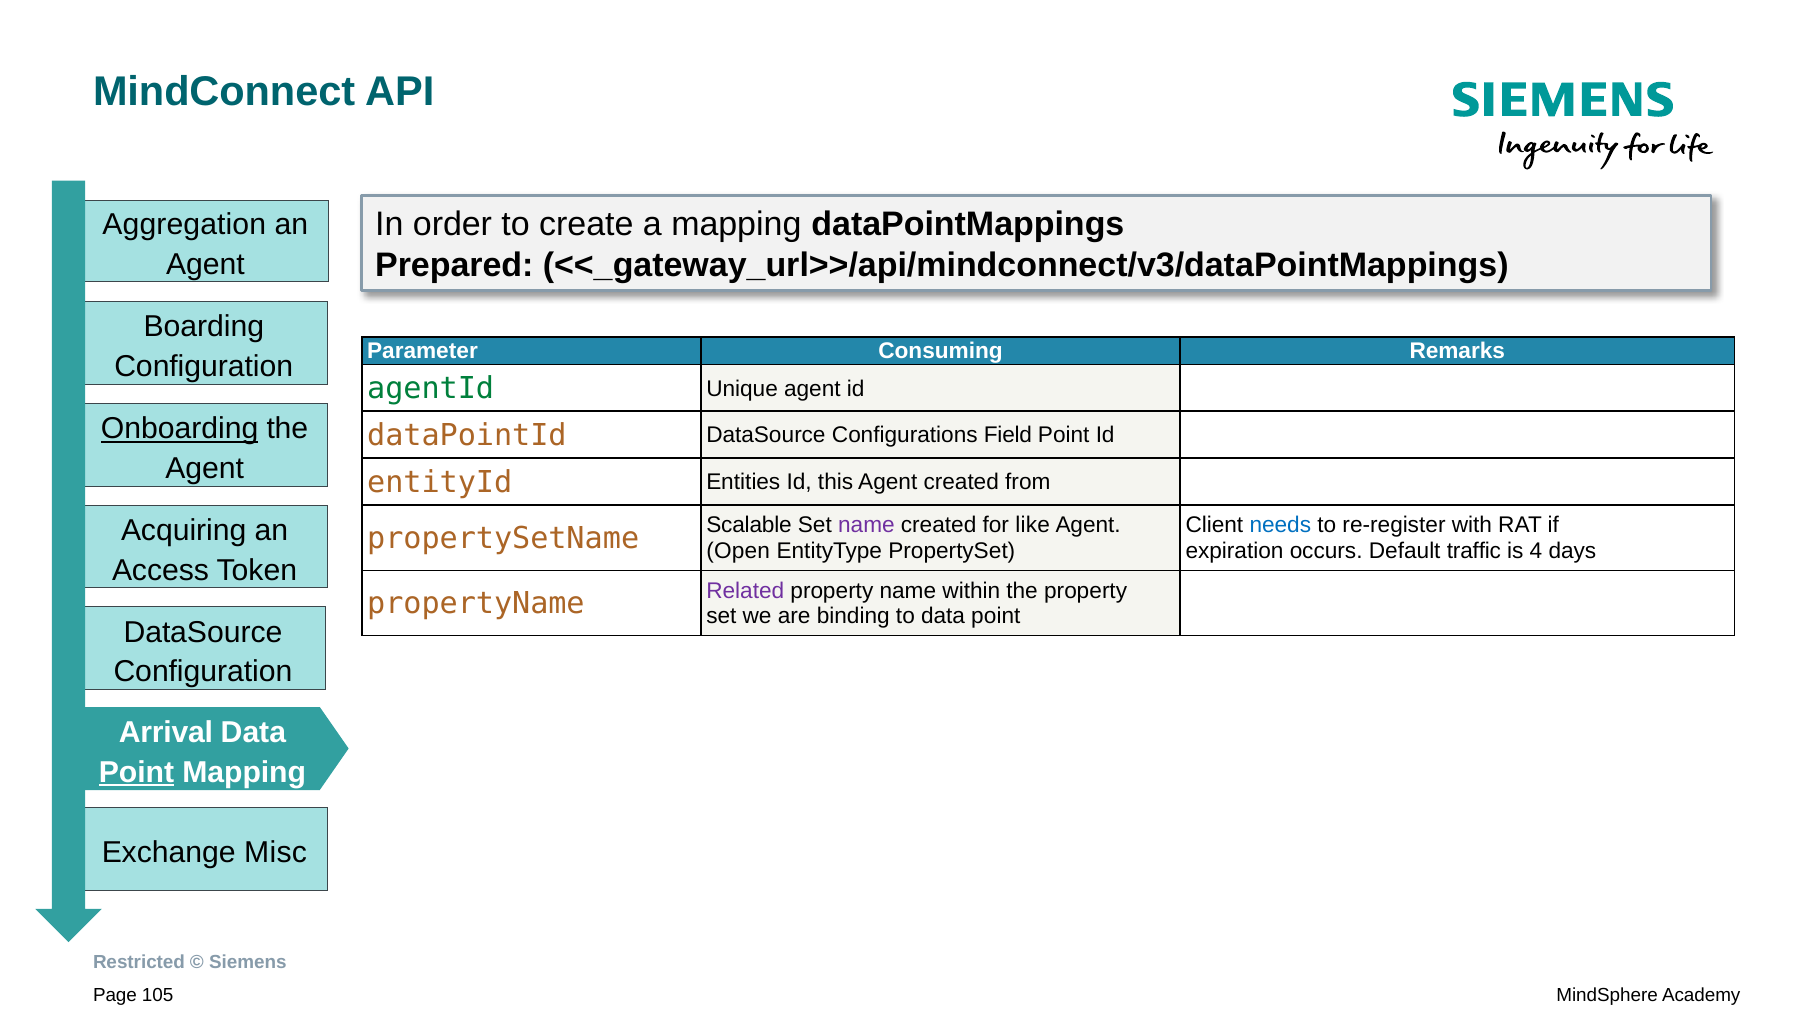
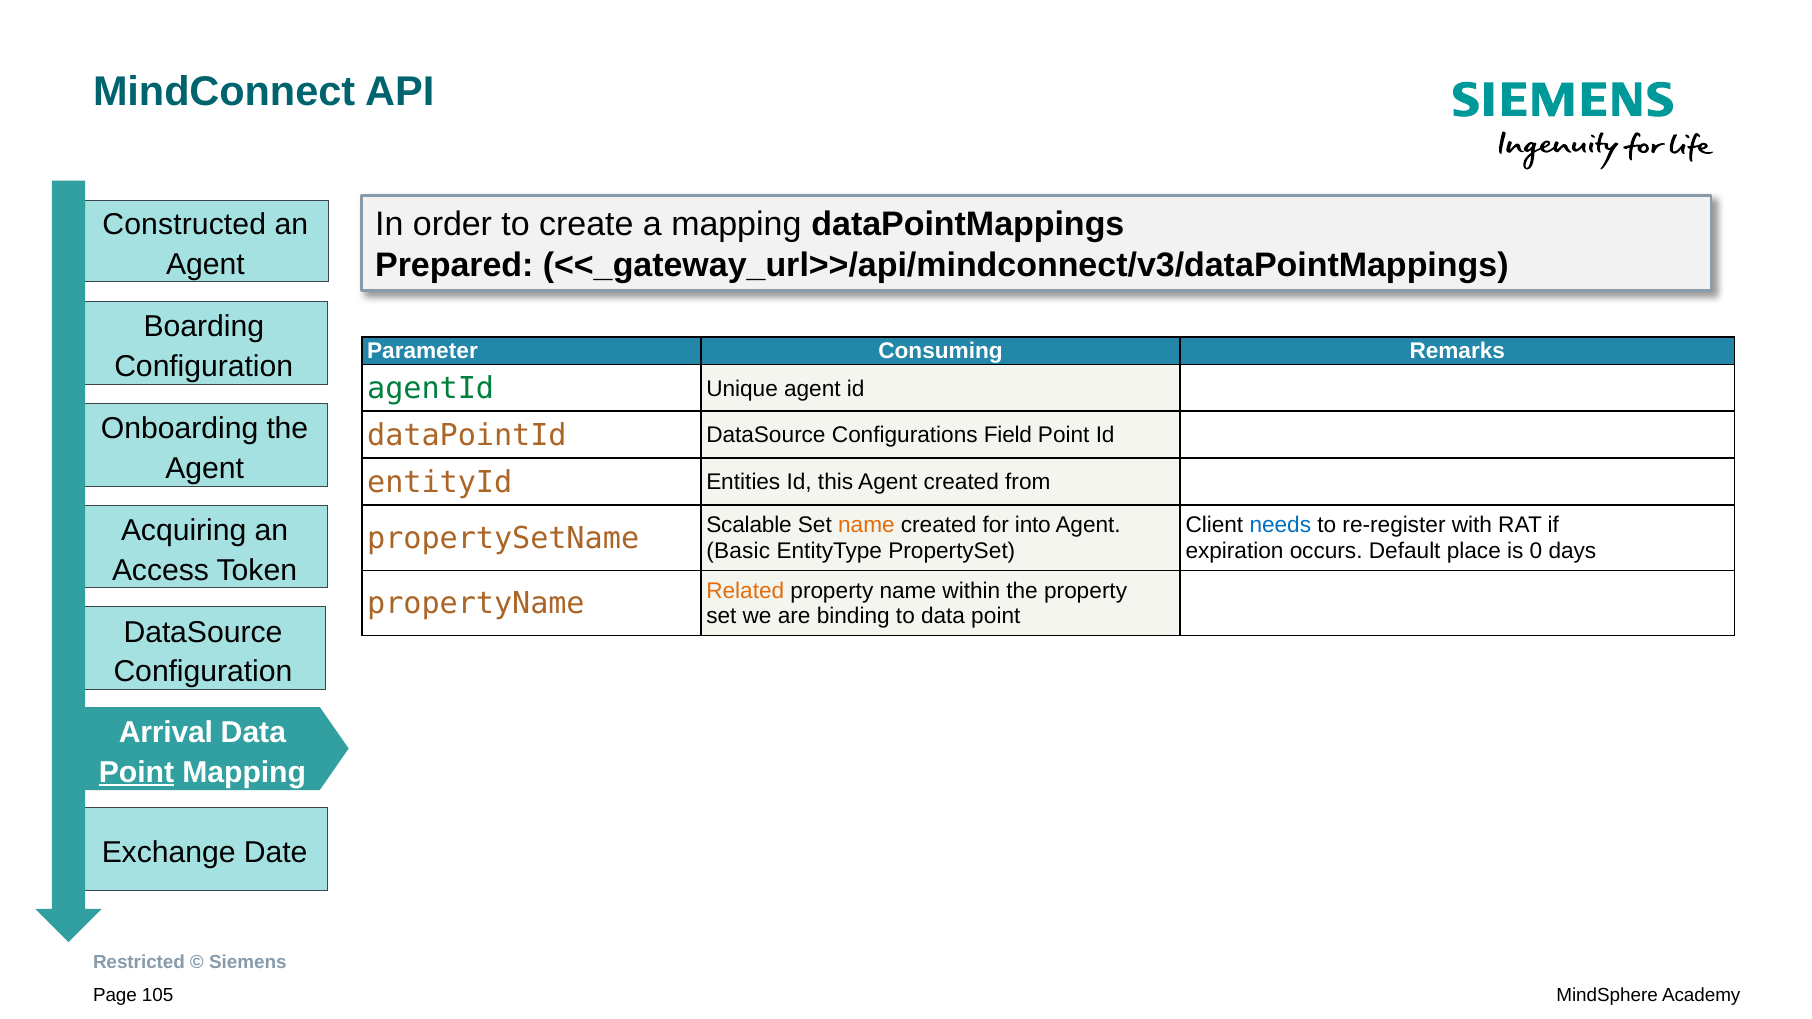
Aggregation: Aggregation -> Constructed
Onboarding underline: present -> none
name at (866, 526) colour: purple -> orange
like: like -> into
Open: Open -> Basic
traffic: traffic -> place
4: 4 -> 0
Related colour: purple -> orange
Misc: Misc -> Date
